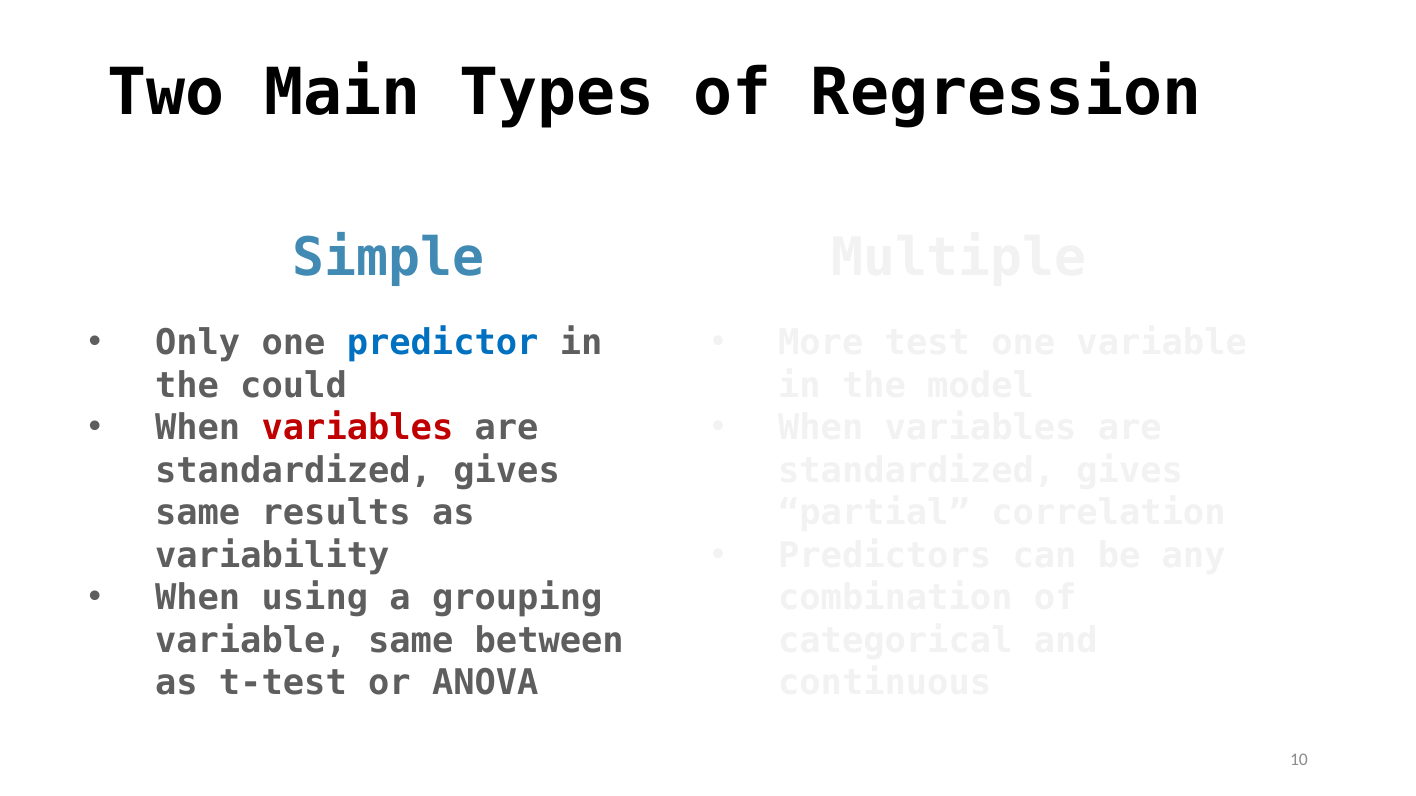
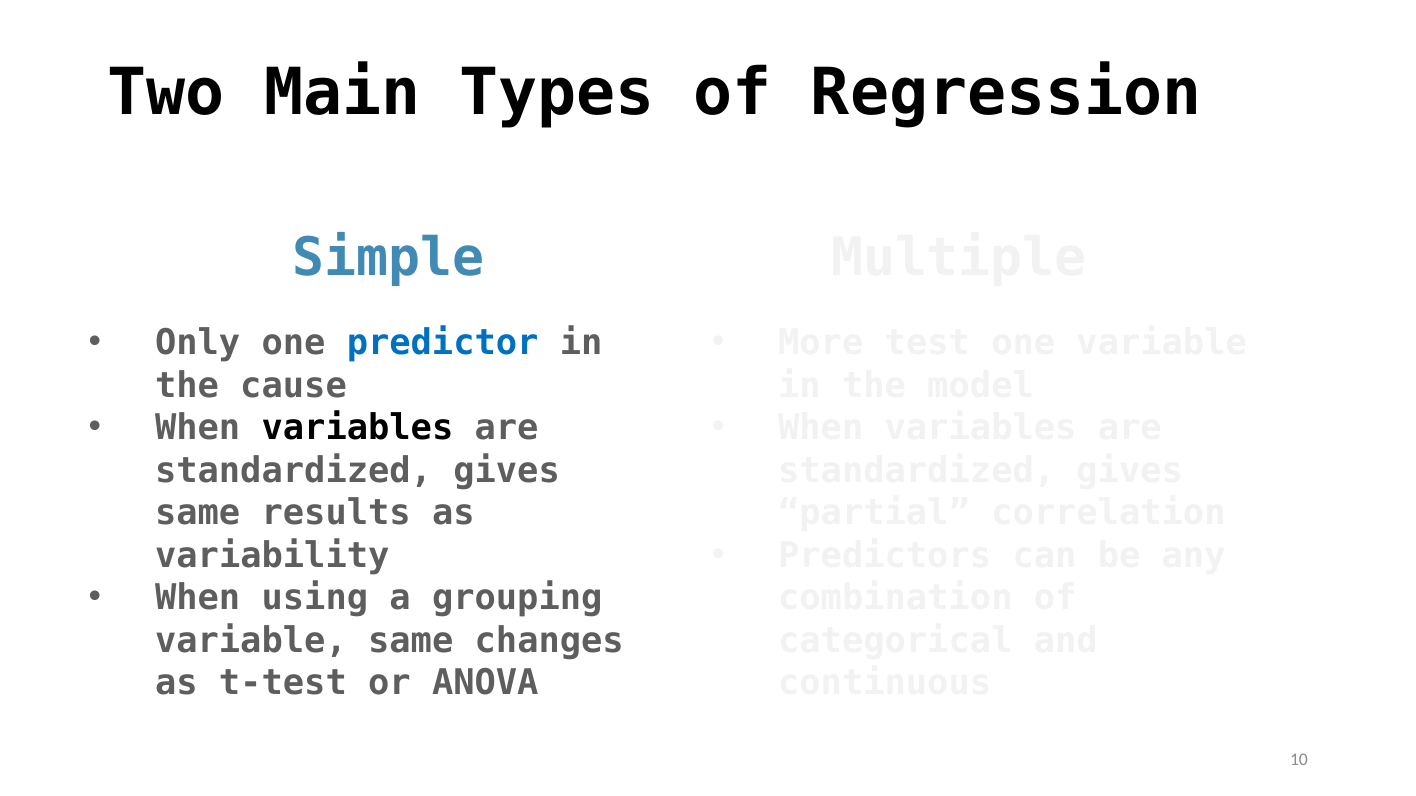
could: could -> cause
variables at (357, 428) colour: red -> black
between: between -> changes
